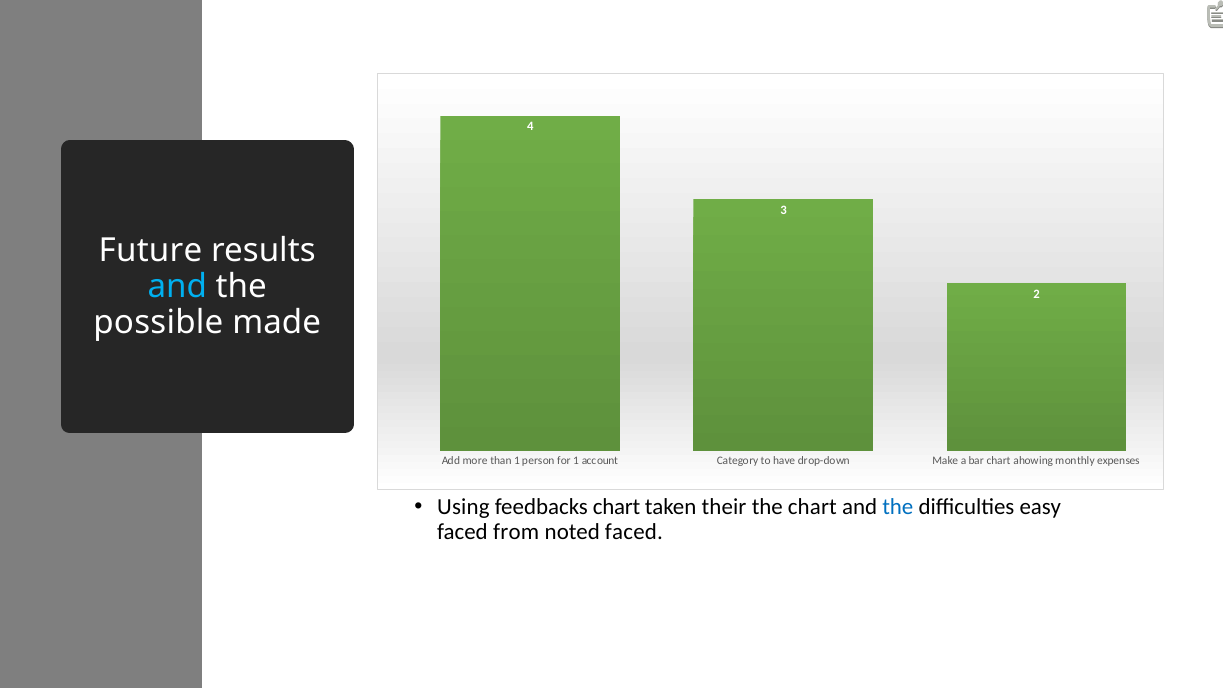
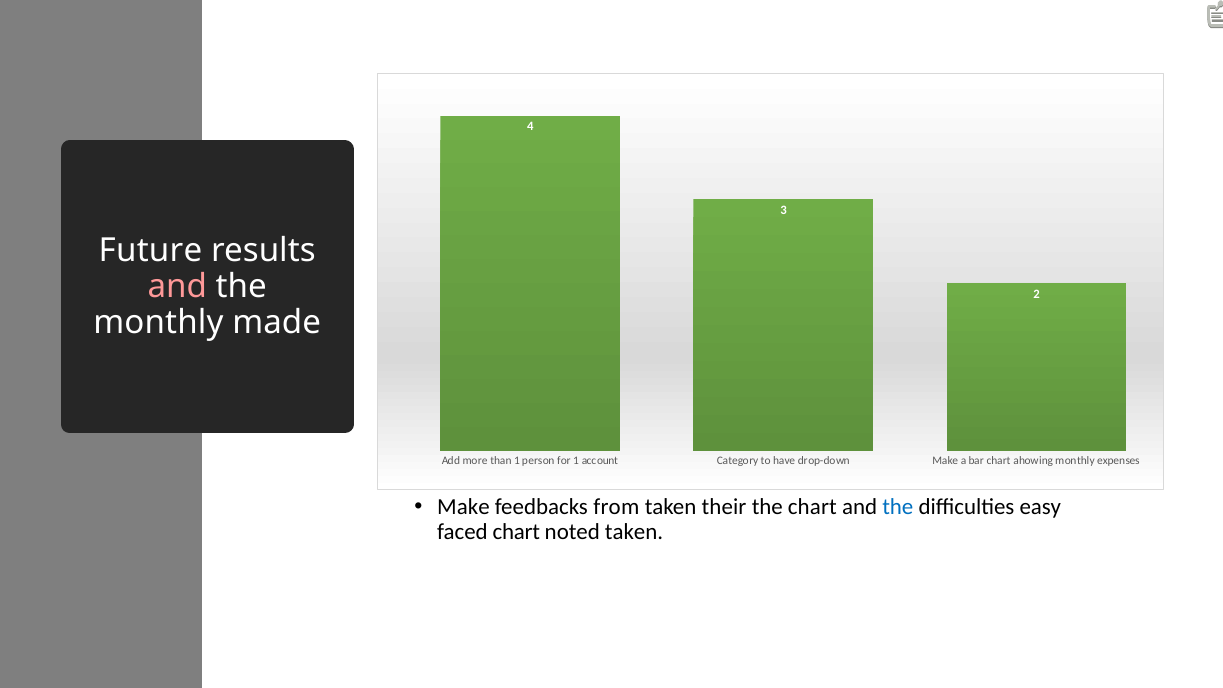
and at (177, 287) colour: light blue -> pink
possible at (158, 322): possible -> monthly
Using at (463, 507): Using -> Make
feedbacks chart: chart -> from
faced from: from -> chart
noted faced: faced -> taken
